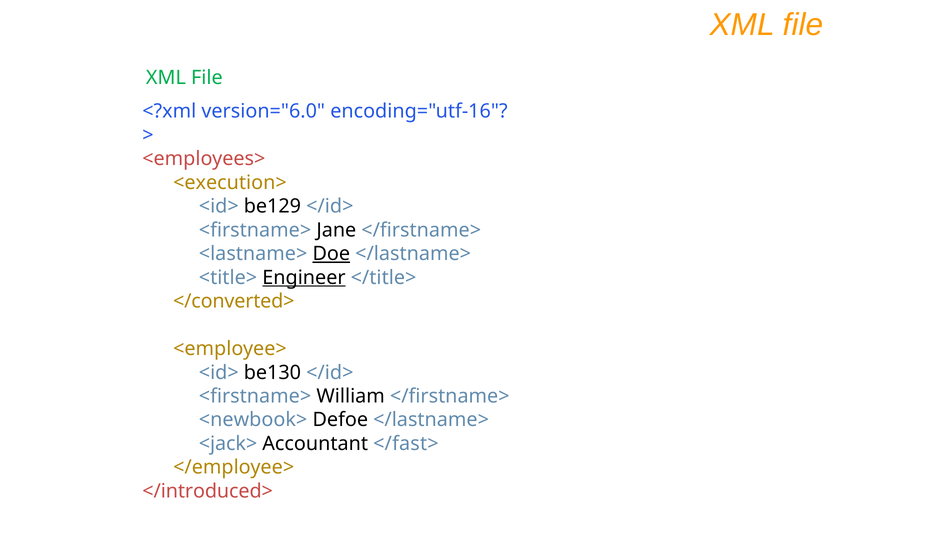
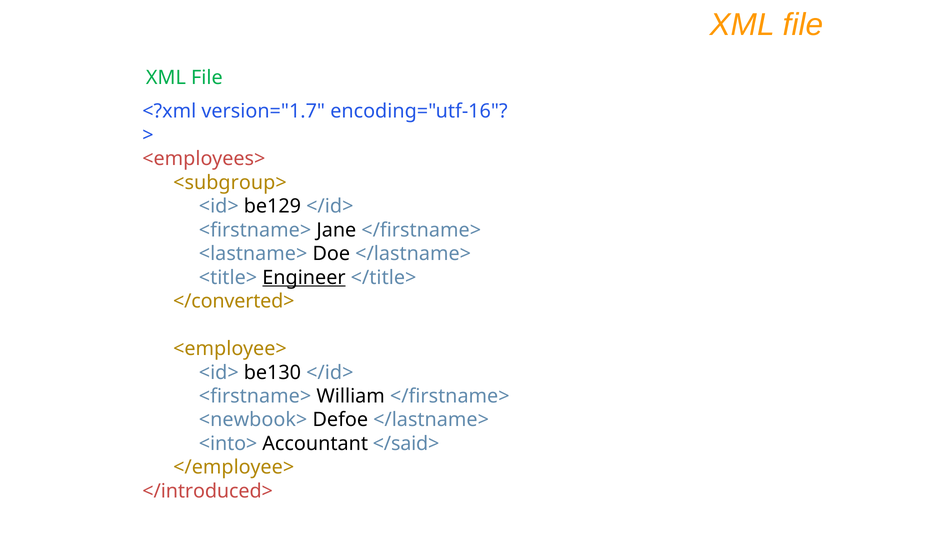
version="6.0: version="6.0 -> version="1.7
<execution>: <execution> -> <subgroup>
Doe underline: present -> none
<jack>: <jack> -> <into>
</fast>: </fast> -> </said>
